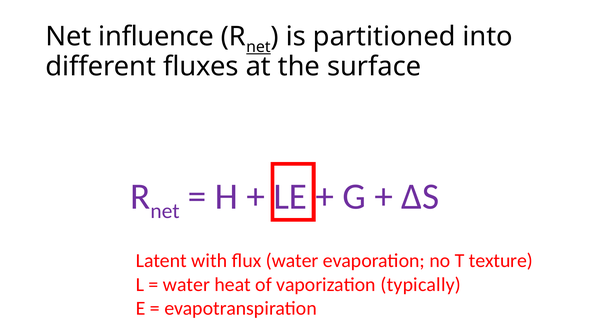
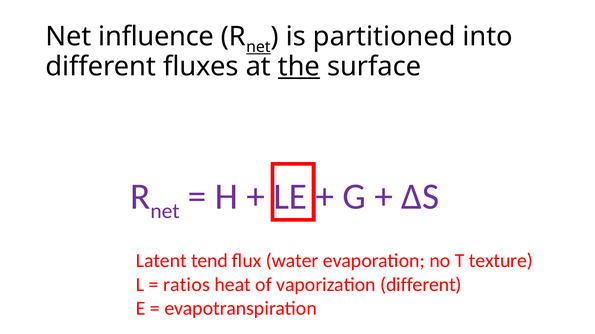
the underline: none -> present
with: with -> tend
water at (187, 285): water -> ratios
vaporization typically: typically -> different
